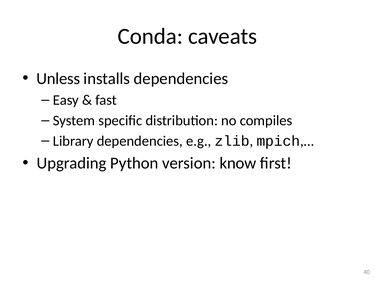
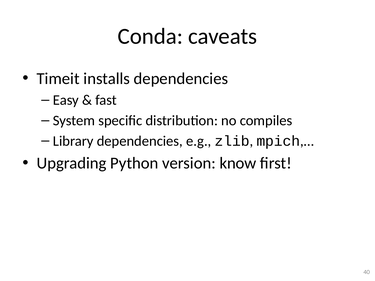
Unless: Unless -> Timeit
